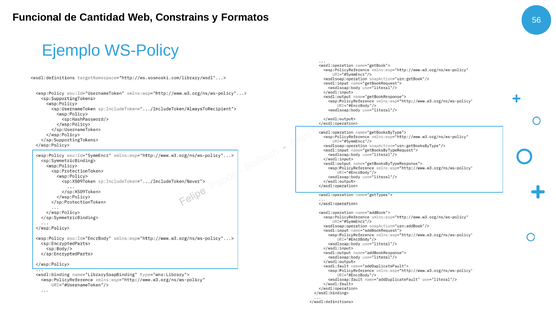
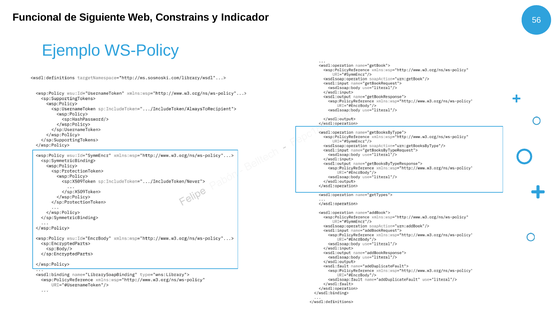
Cantidad: Cantidad -> Siguiente
Formatos: Formatos -> Indicador
